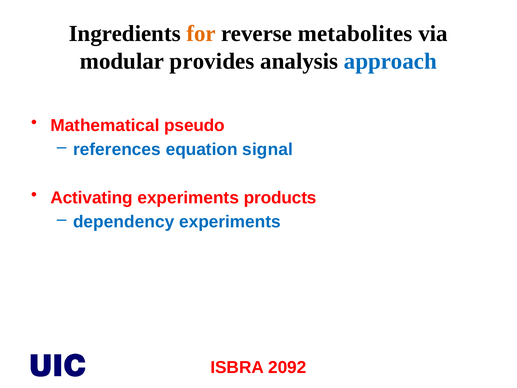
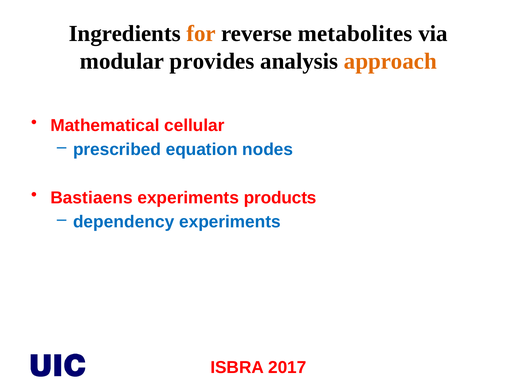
approach colour: blue -> orange
pseudo: pseudo -> cellular
references: references -> prescribed
signal: signal -> nodes
Activating: Activating -> Bastiaens
2092: 2092 -> 2017
